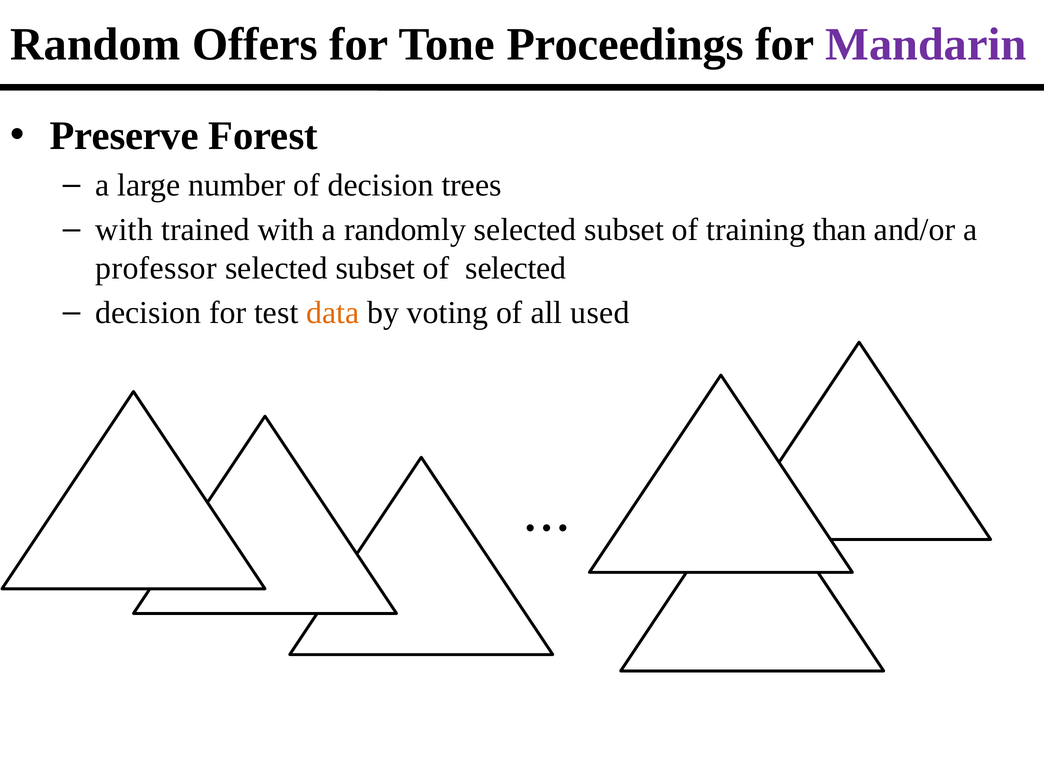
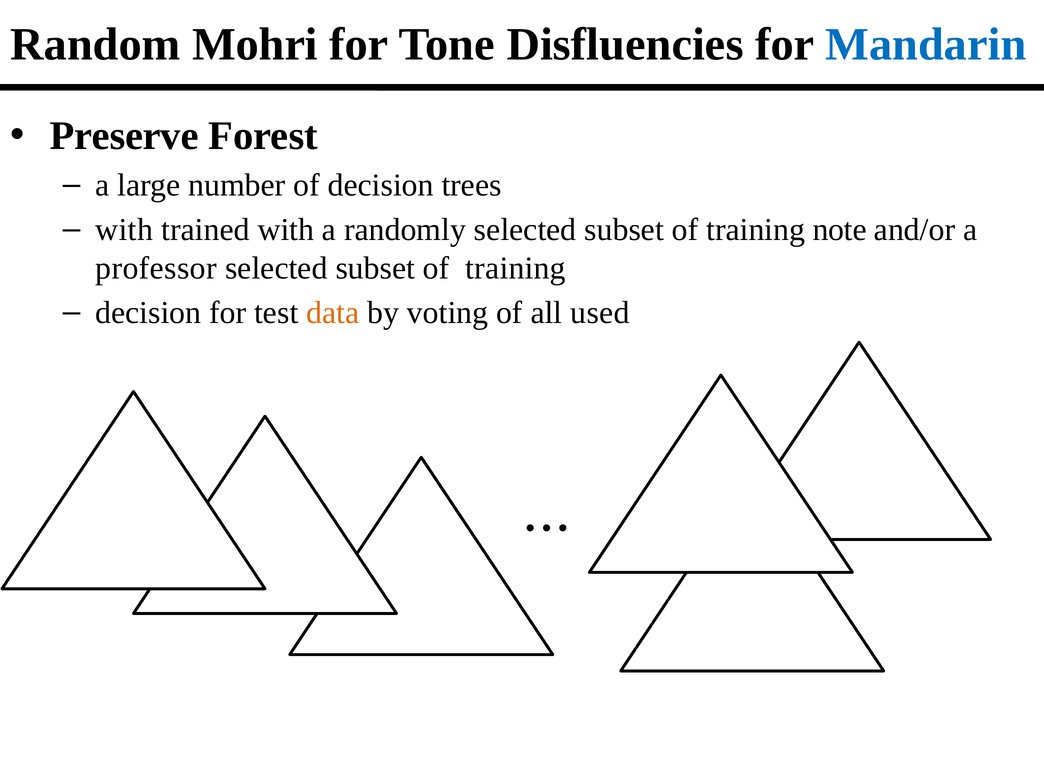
Offers: Offers -> Mohri
Proceedings: Proceedings -> Disfluencies
Mandarin colour: purple -> blue
than: than -> note
selected at (516, 268): selected -> training
